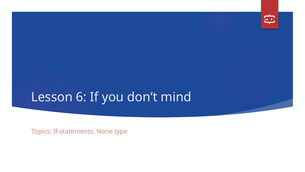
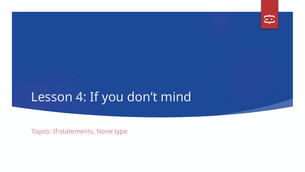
6: 6 -> 4
